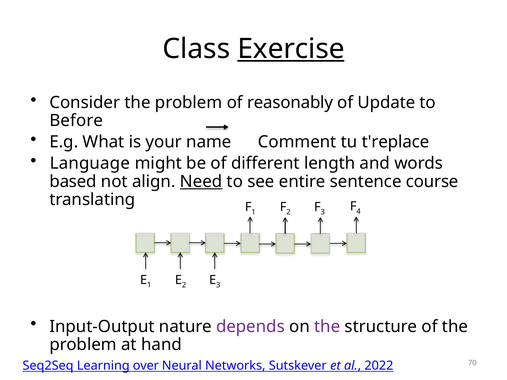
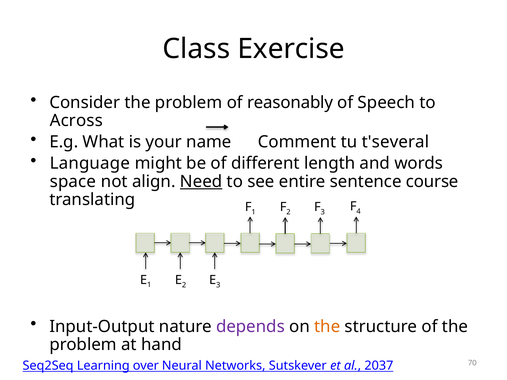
Exercise underline: present -> none
Update: Update -> Speech
Before: Before -> Across
t'replace: t'replace -> t'several
based: based -> space
the at (327, 327) colour: purple -> orange
2022: 2022 -> 2037
